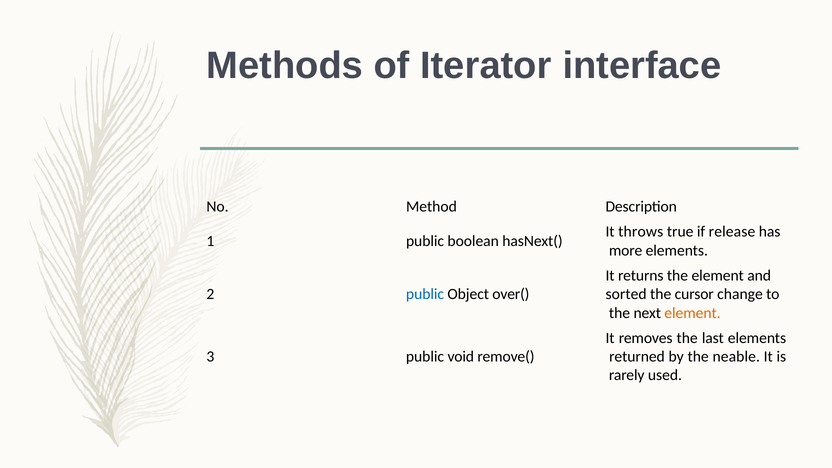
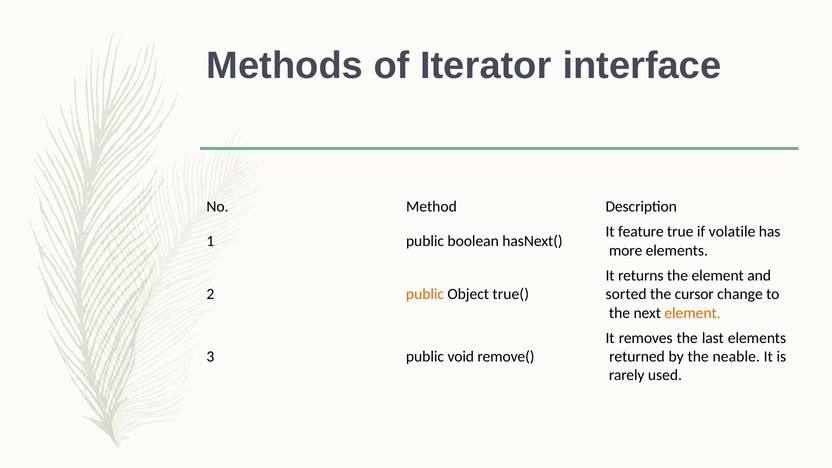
throws: throws -> feature
release: release -> volatile
public at (425, 294) colour: blue -> orange
over(: over( -> true(
